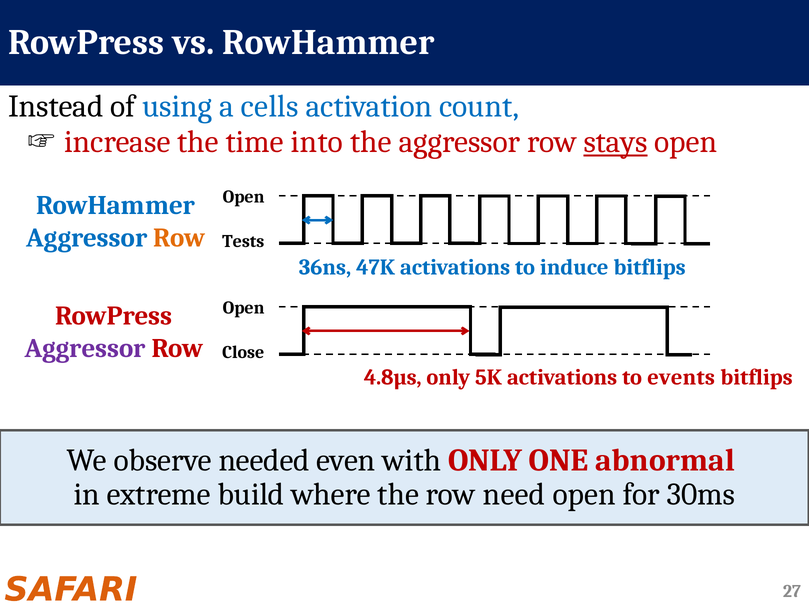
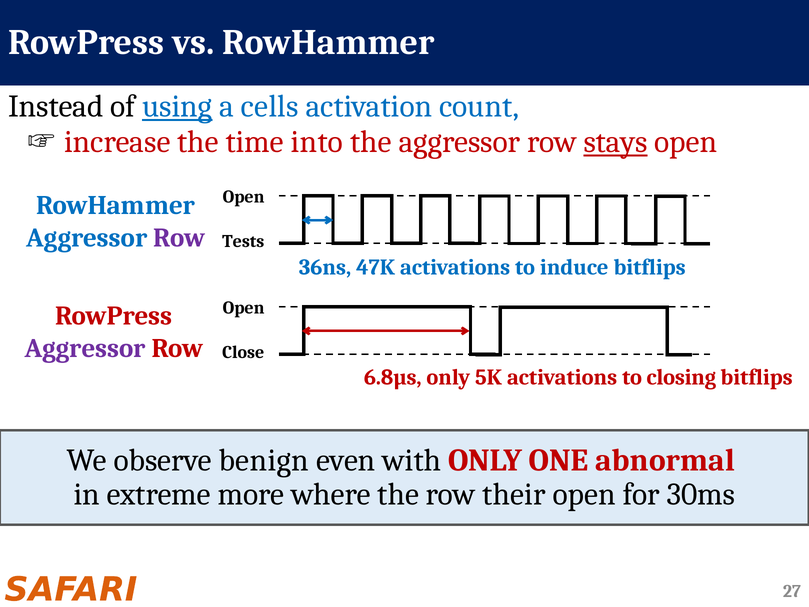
using underline: none -> present
Row at (179, 238) colour: orange -> purple
4.8µs: 4.8µs -> 6.8µs
events: events -> closing
needed: needed -> benign
build: build -> more
need: need -> their
